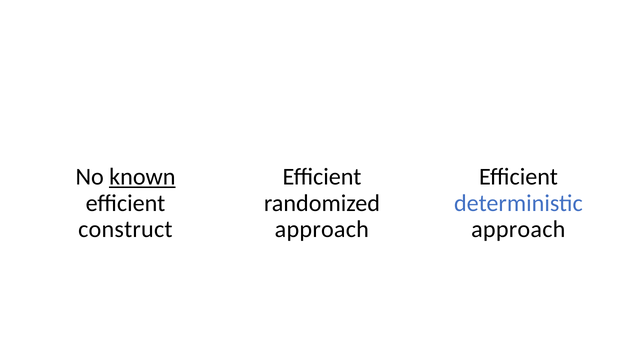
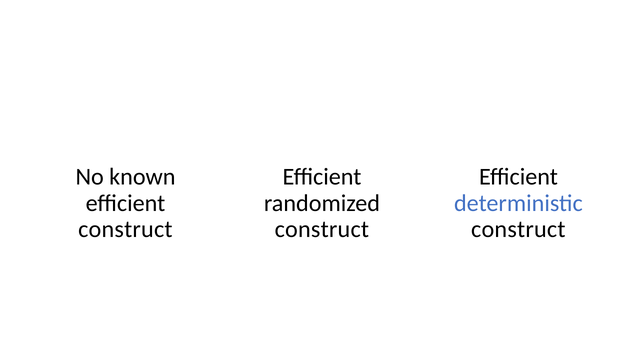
known underline: present -> none
approach at (322, 229): approach -> construct
approach at (518, 229): approach -> construct
